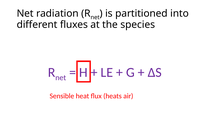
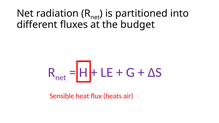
species: species -> budget
